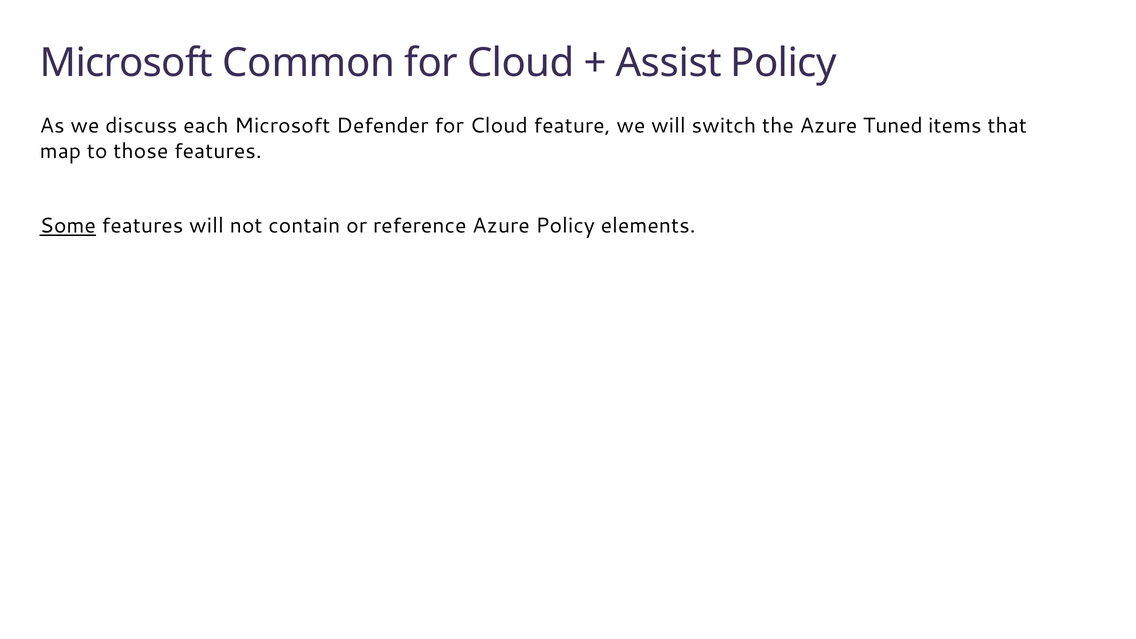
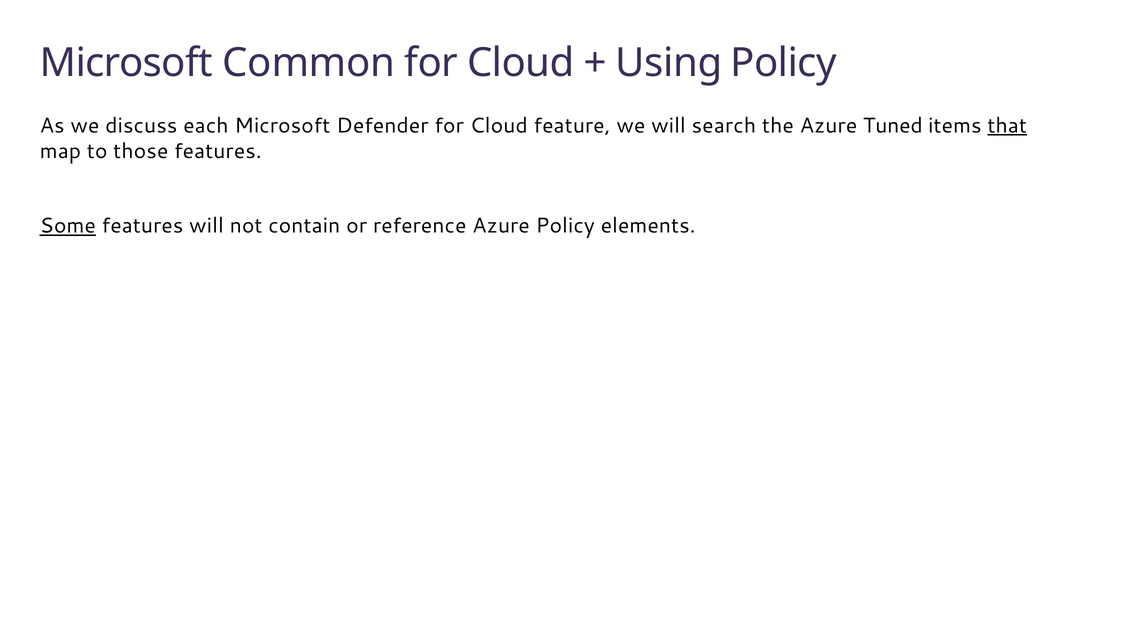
Assist: Assist -> Using
switch: switch -> search
that underline: none -> present
